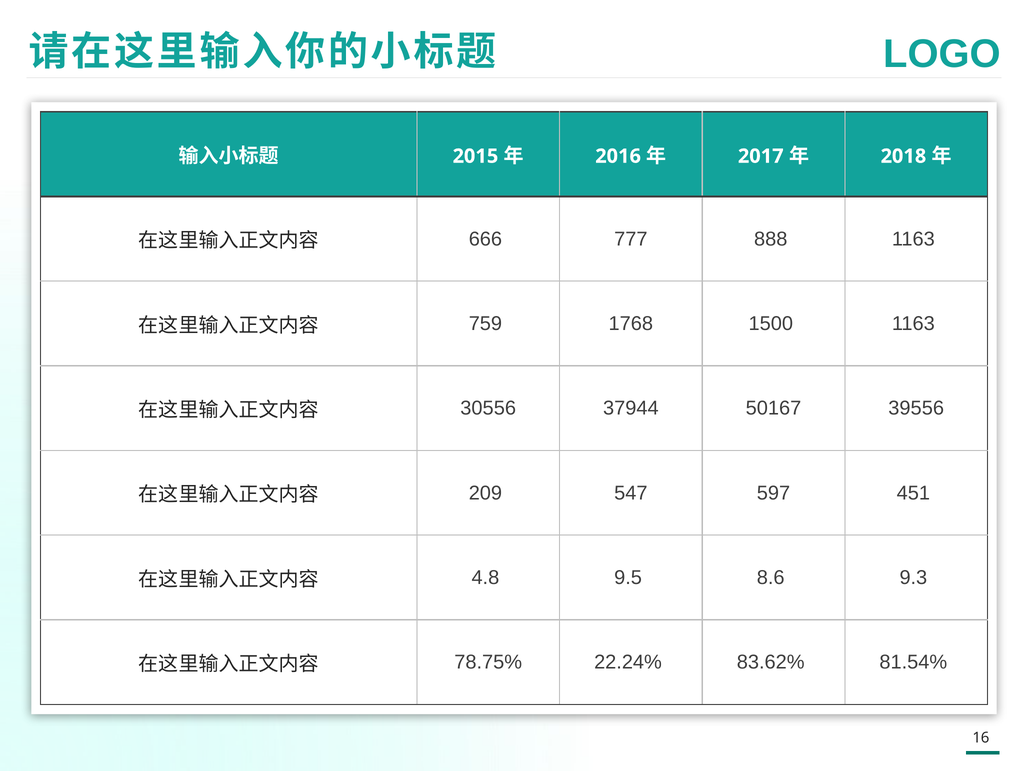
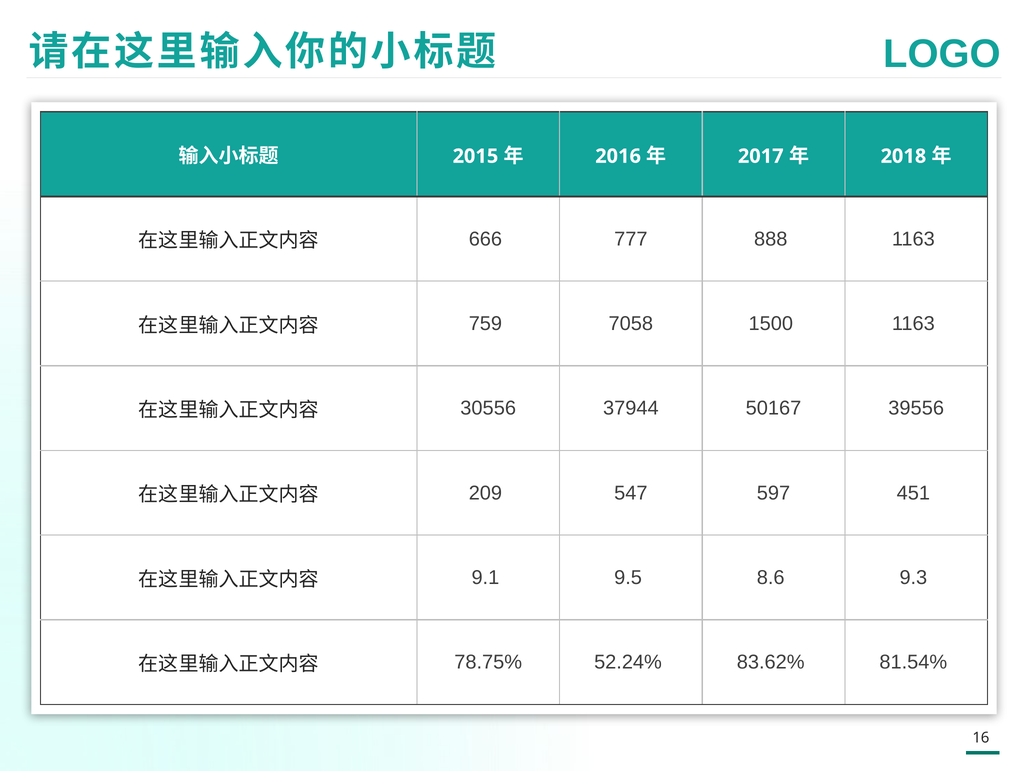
1768: 1768 -> 7058
4.8: 4.8 -> 9.1
22.24%: 22.24% -> 52.24%
